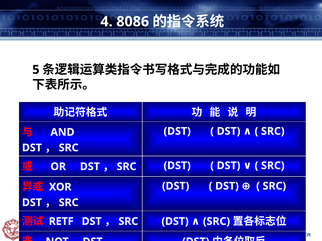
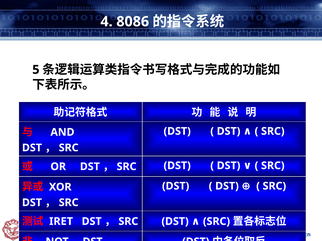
RETF: RETF -> IRET
